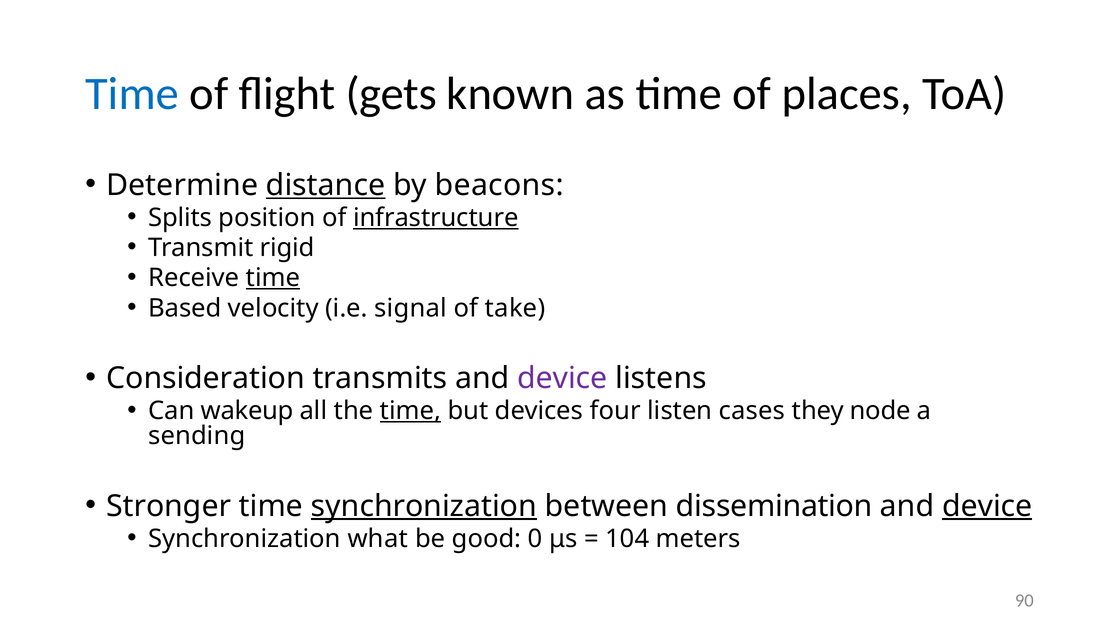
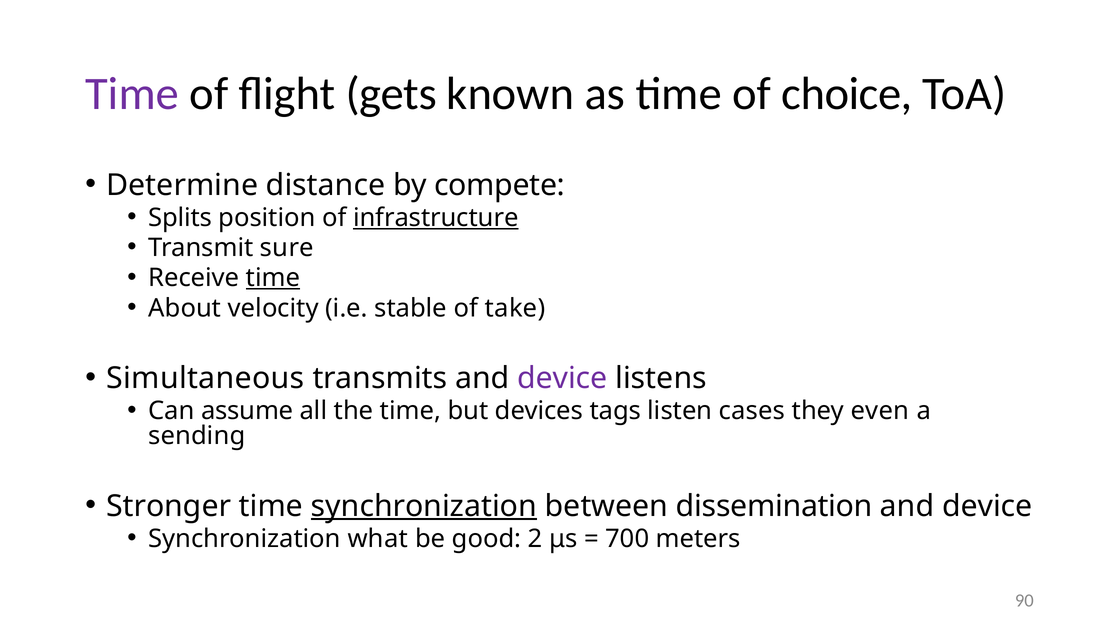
Time at (132, 94) colour: blue -> purple
places: places -> choice
distance underline: present -> none
beacons: beacons -> compete
rigid: rigid -> sure
Based: Based -> About
signal: signal -> stable
Consideration: Consideration -> Simultaneous
wakeup: wakeup -> assume
time at (410, 411) underline: present -> none
four: four -> tags
node: node -> even
device at (987, 506) underline: present -> none
0: 0 -> 2
104: 104 -> 700
